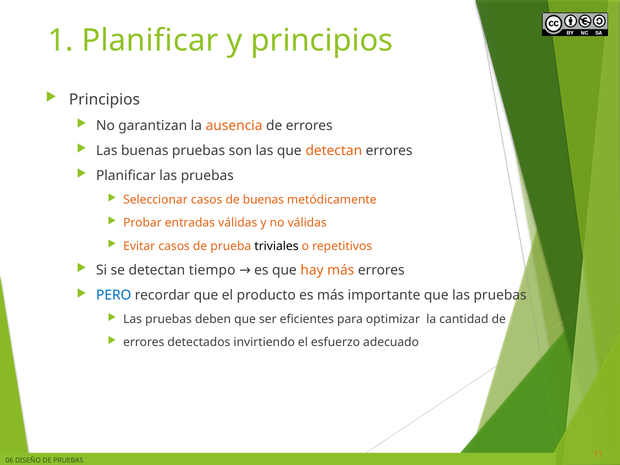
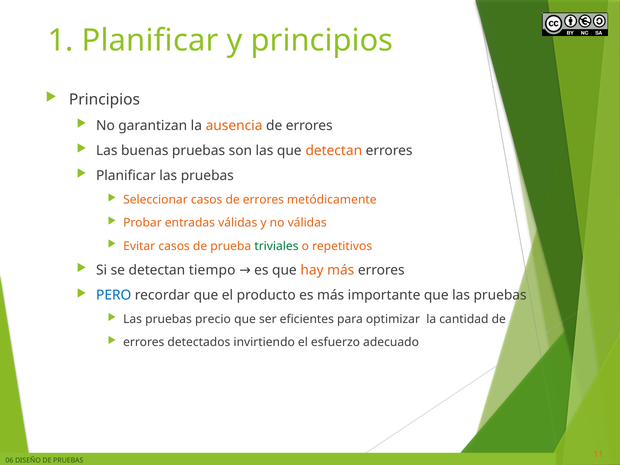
casos de buenas: buenas -> errores
triviales colour: black -> green
deben: deben -> precio
